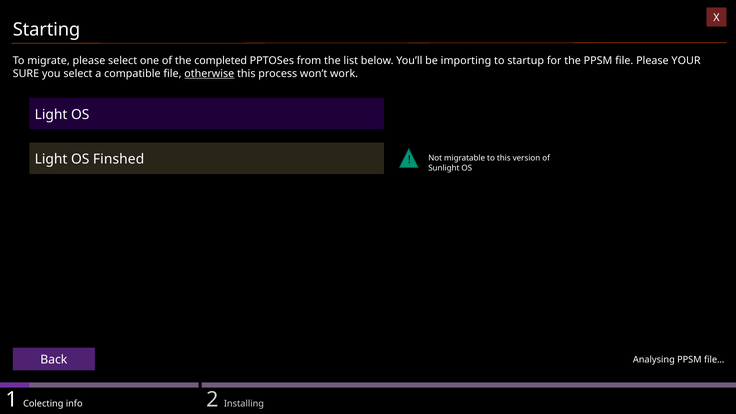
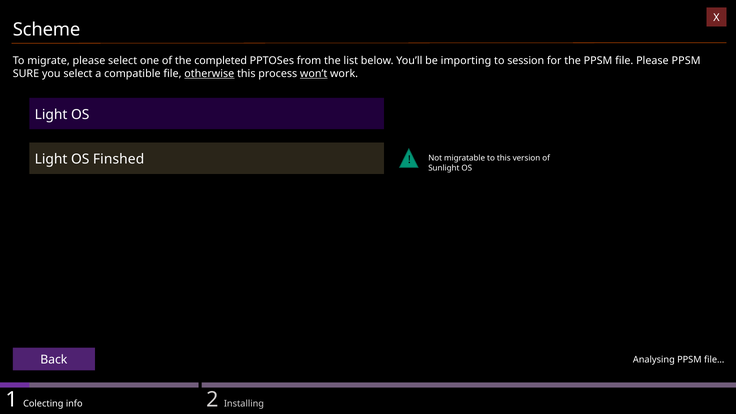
Starting: Starting -> Scheme
startup: startup -> session
Please YOUR: YOUR -> PPSM
won’t underline: none -> present
